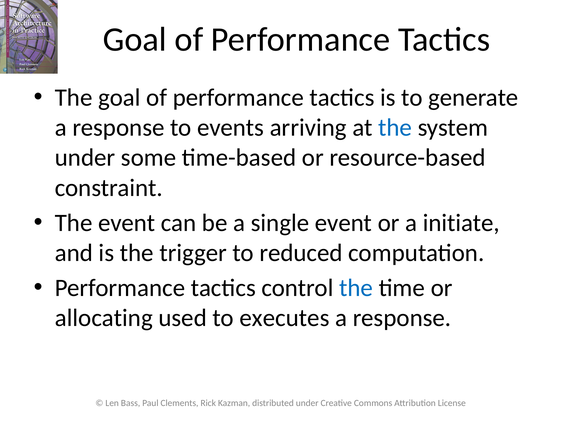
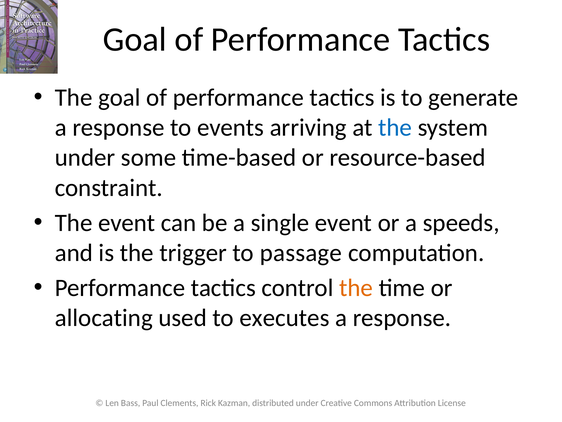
initiate: initiate -> speeds
reduced: reduced -> passage
the at (356, 288) colour: blue -> orange
